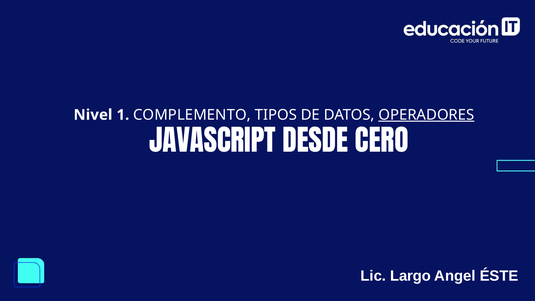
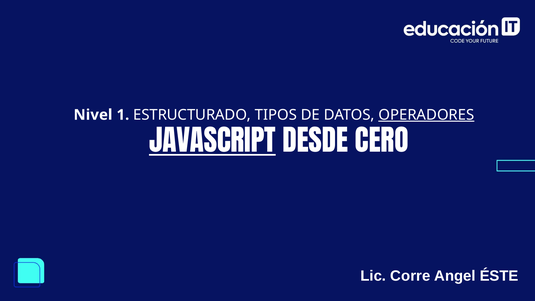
COMPLEMENTO: COMPLEMENTO -> ESTRUCTURADO
JAVASCRIPT underline: none -> present
Largo: Largo -> Corre
